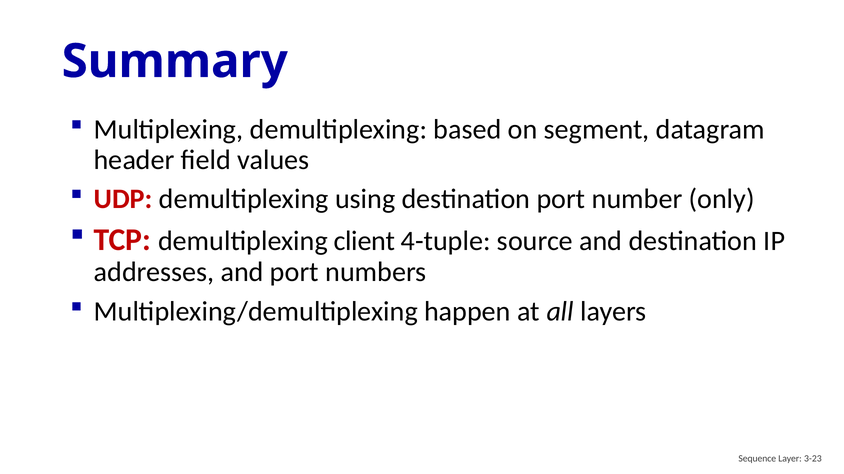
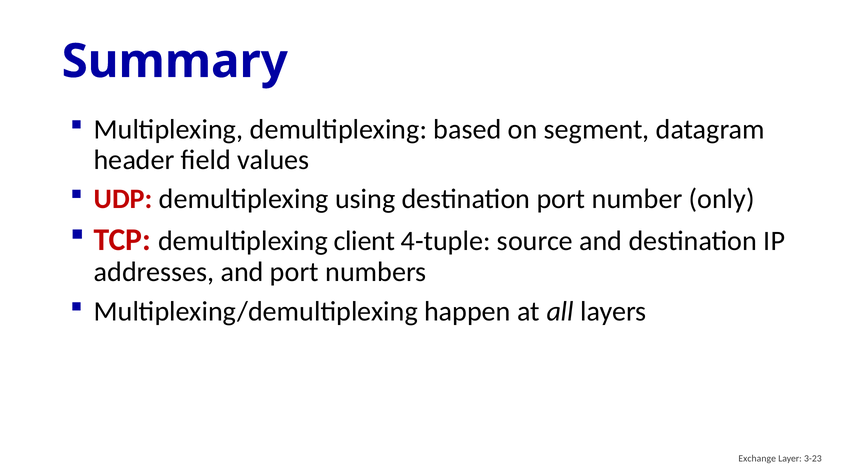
Sequence: Sequence -> Exchange
